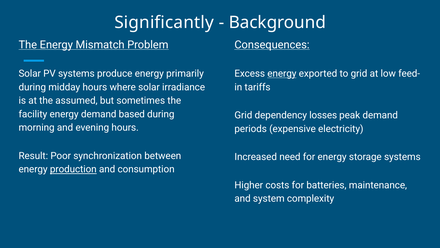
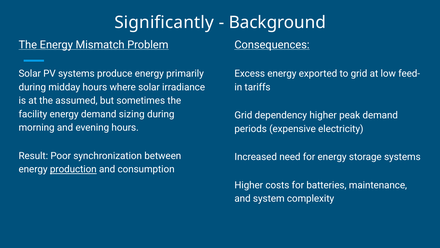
energy at (282, 73) underline: present -> none
based: based -> sizing
dependency losses: losses -> higher
